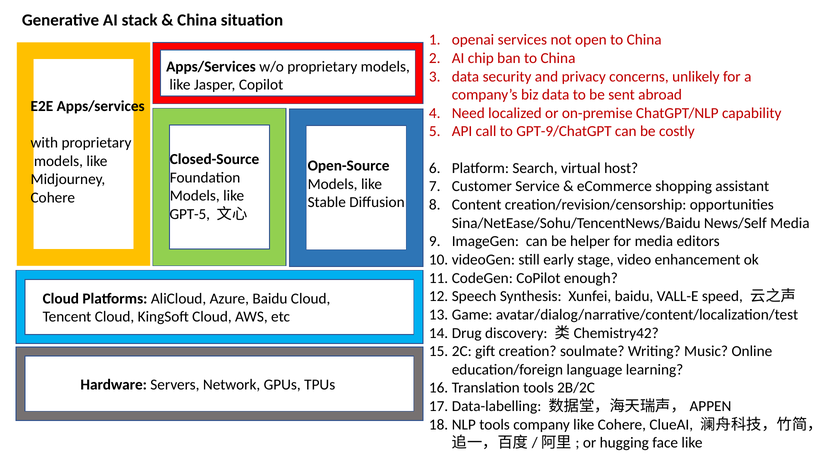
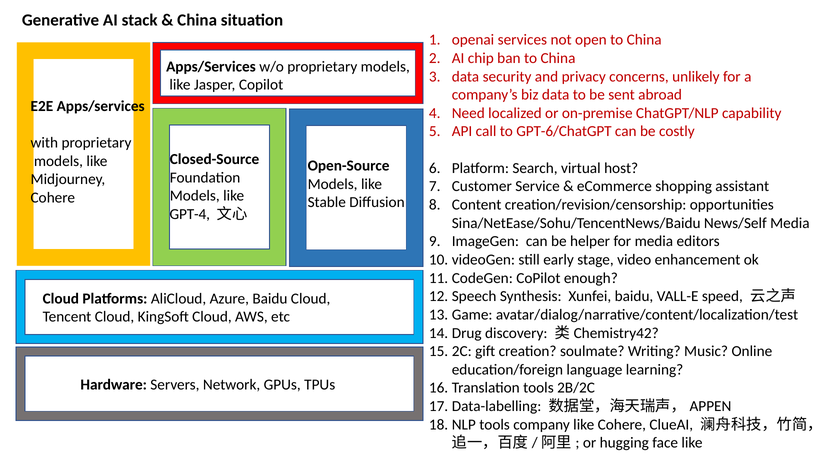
GPT-9/ChatGPT: GPT-9/ChatGPT -> GPT-6/ChatGPT
GPT-5: GPT-5 -> GPT-4
